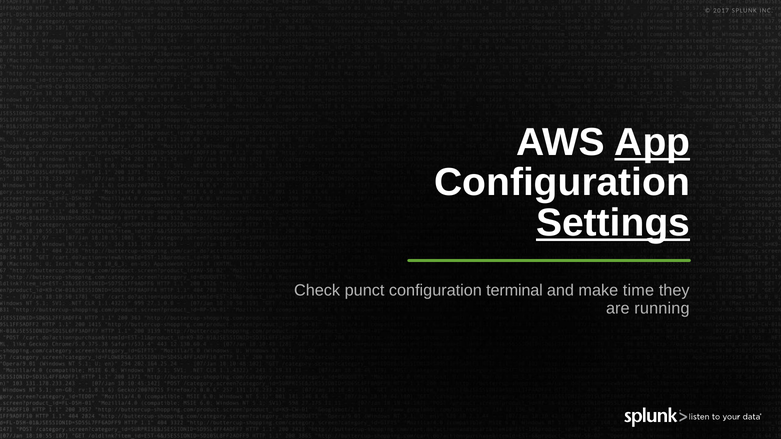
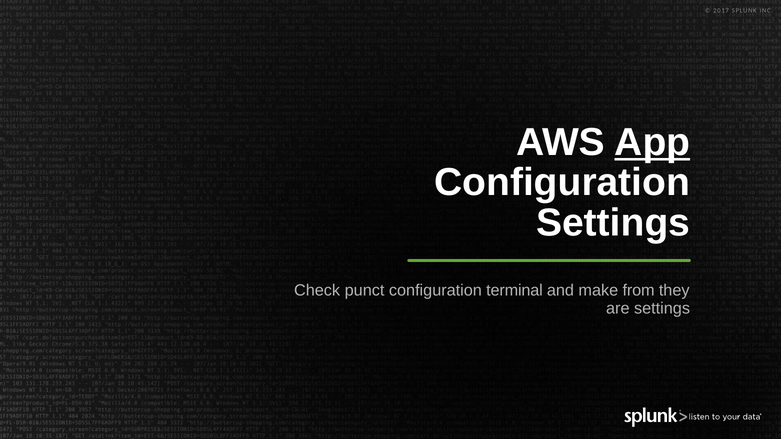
Settings at (613, 223) underline: present -> none
time: time -> from
are running: running -> settings
